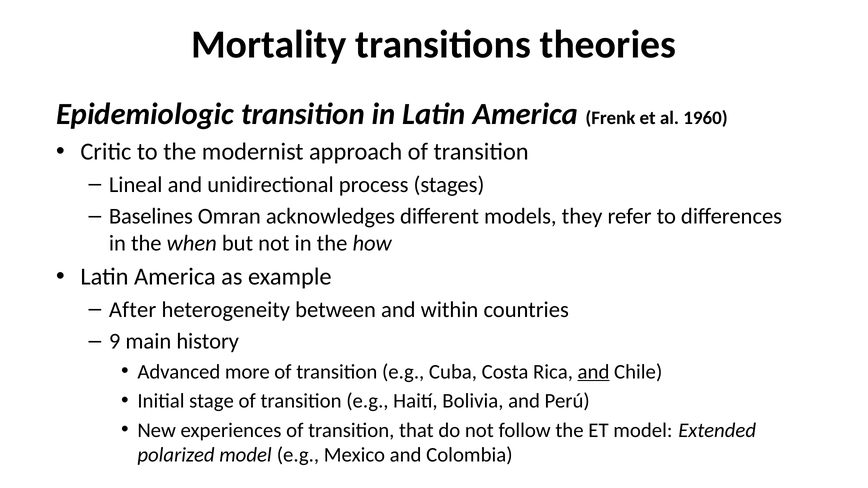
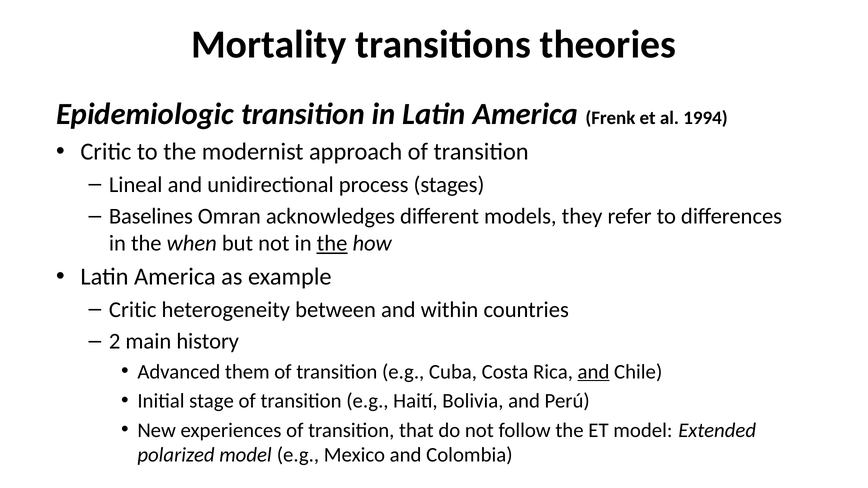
1960: 1960 -> 1994
the at (332, 244) underline: none -> present
After at (133, 310): After -> Critic
9: 9 -> 2
more: more -> them
